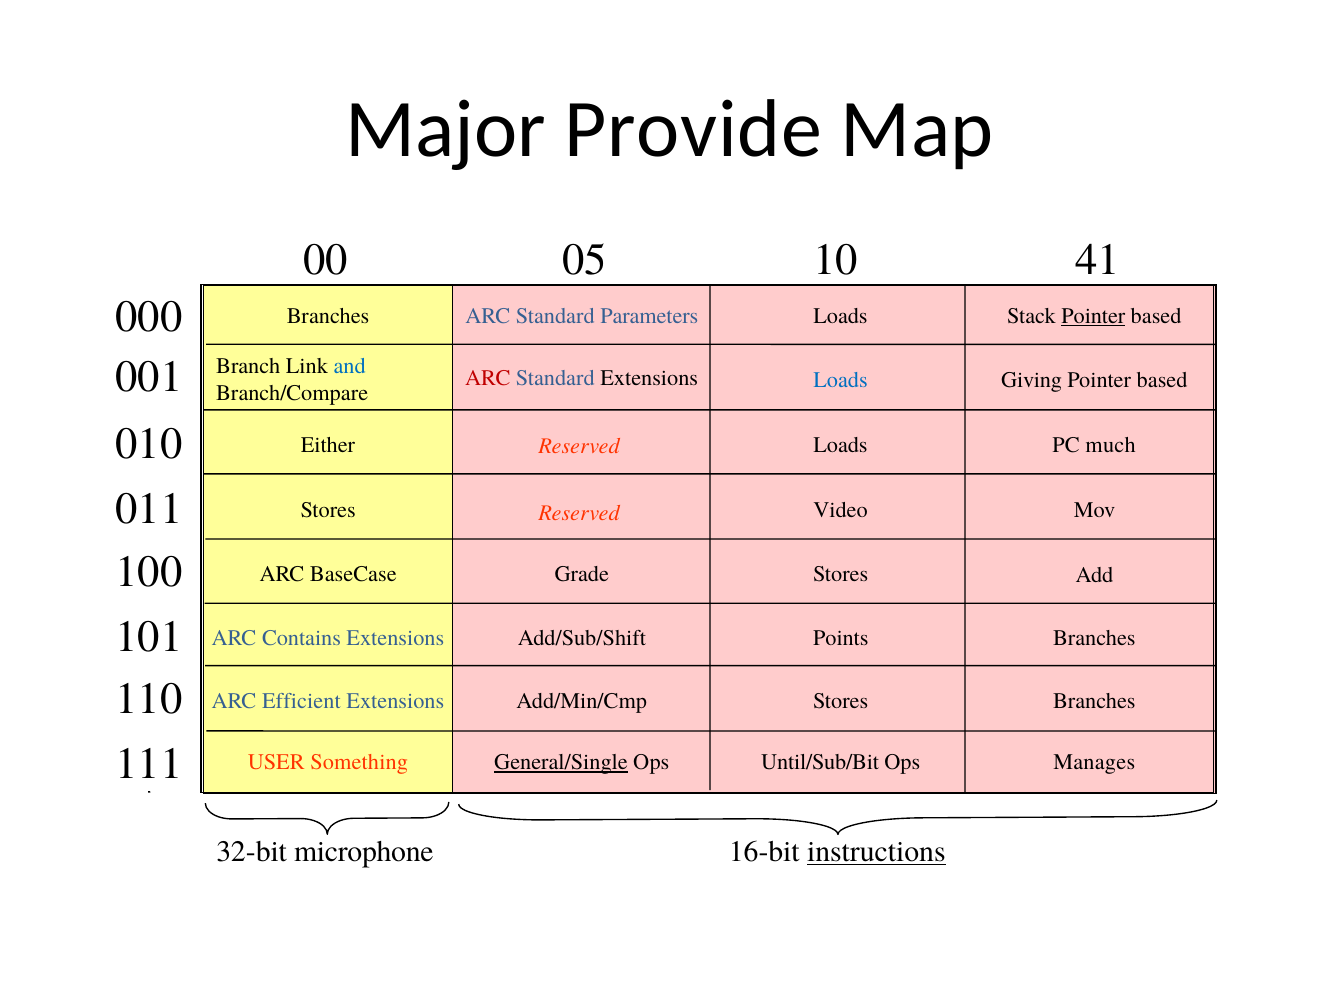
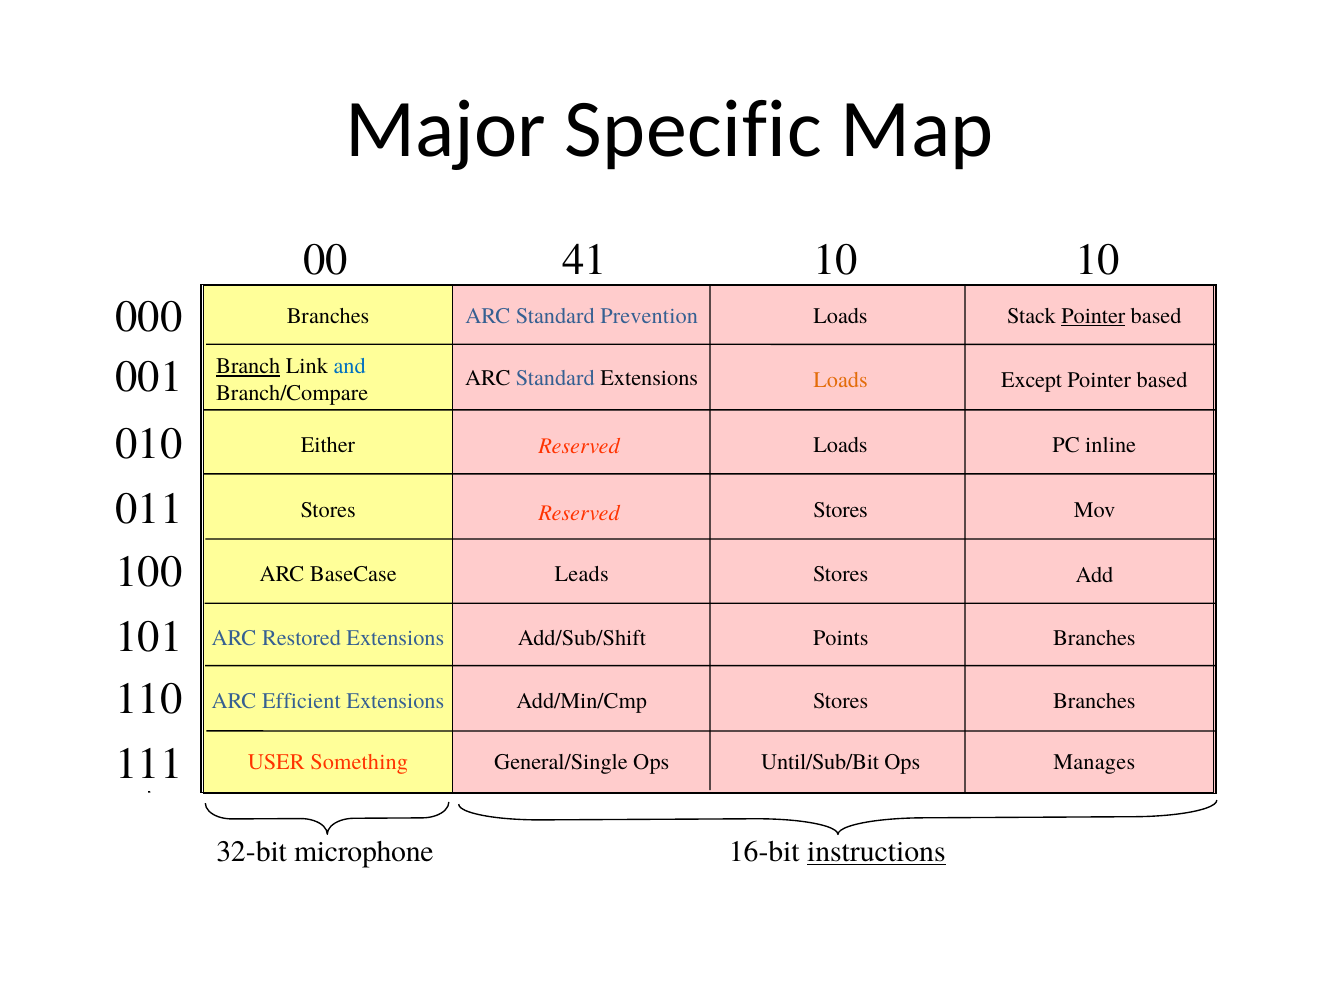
Provide: Provide -> Specific
05: 05 -> 41
10 41: 41 -> 10
Parameters: Parameters -> Prevention
Branch underline: none -> present
ARC at (488, 378) colour: red -> black
Loads at (840, 380) colour: blue -> orange
Giving: Giving -> Except
much: much -> inline
Video at (840, 510): Video -> Stores
Grade: Grade -> Leads
Contains: Contains -> Restored
General/Single underline: present -> none
